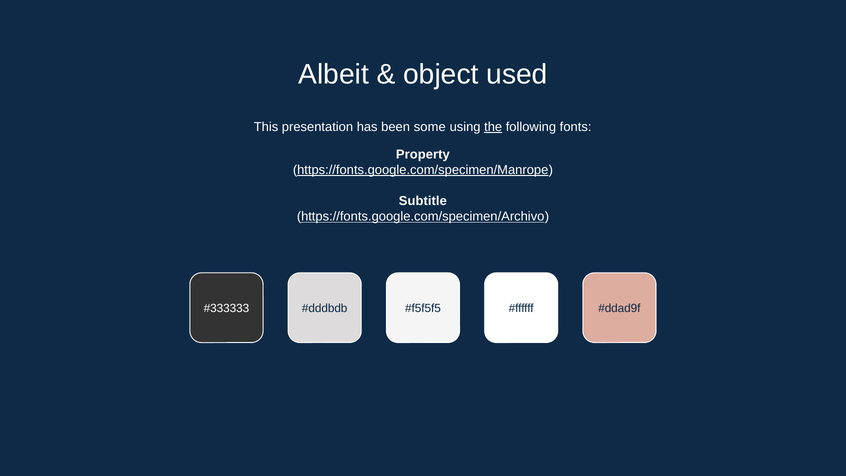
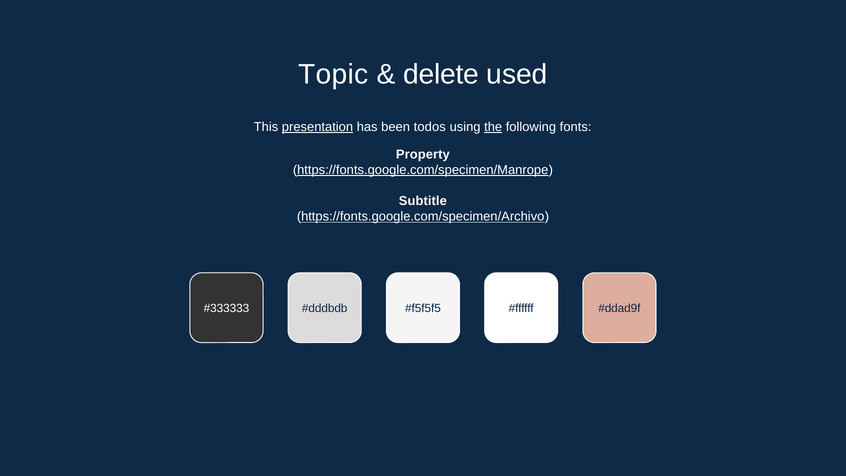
Albeit: Albeit -> Topic
object: object -> delete
presentation underline: none -> present
some: some -> todos
